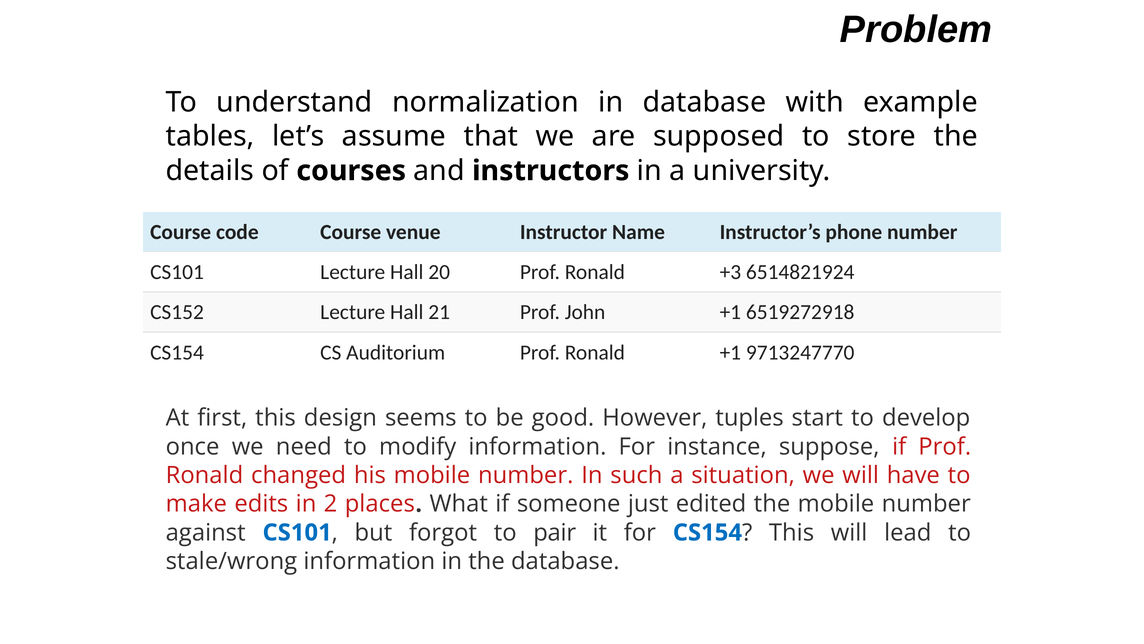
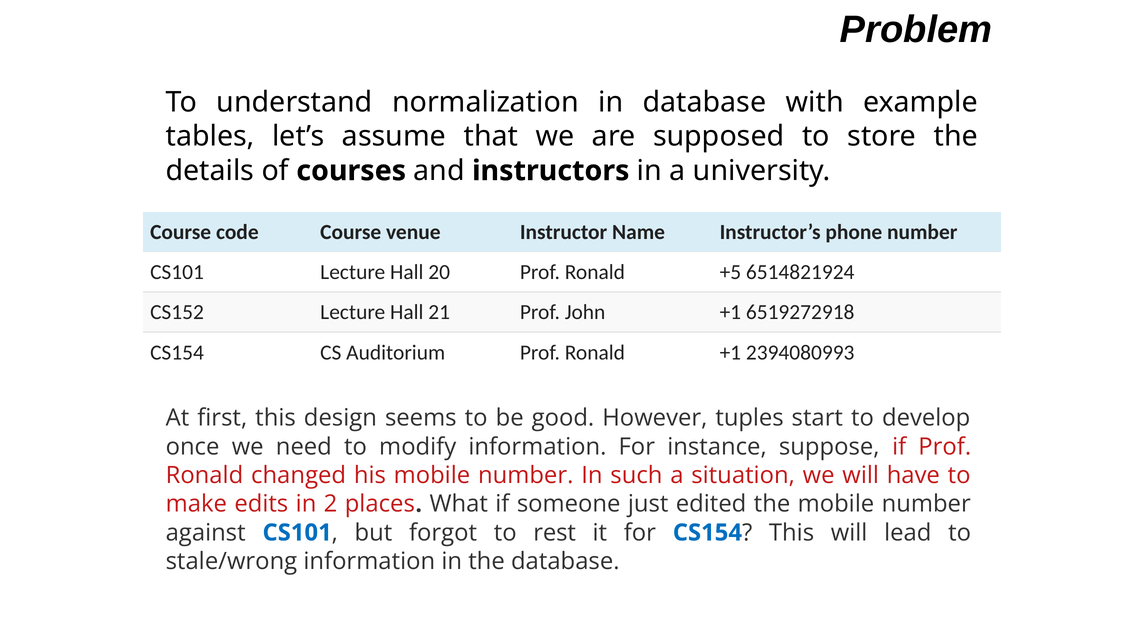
+3: +3 -> +5
9713247770: 9713247770 -> 2394080993
pair: pair -> rest
